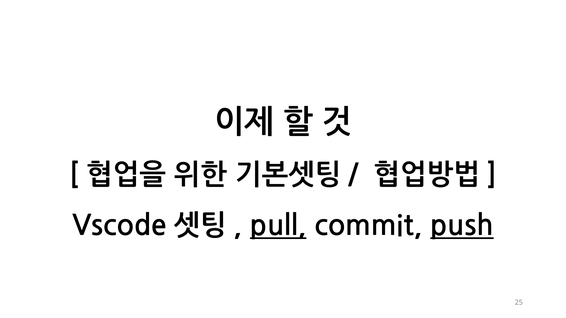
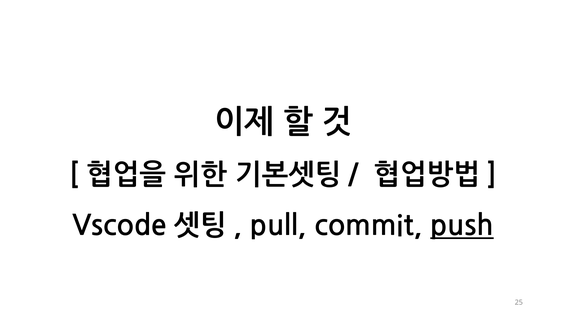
pull underline: present -> none
